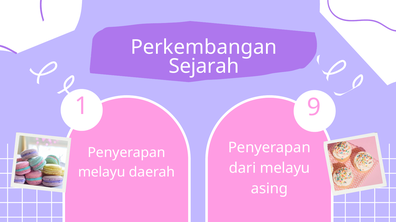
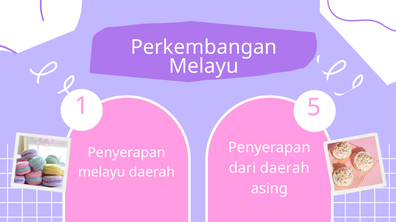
Sejarah at (204, 66): Sejarah -> Melayu
9: 9 -> 5
dari melayu: melayu -> daerah
